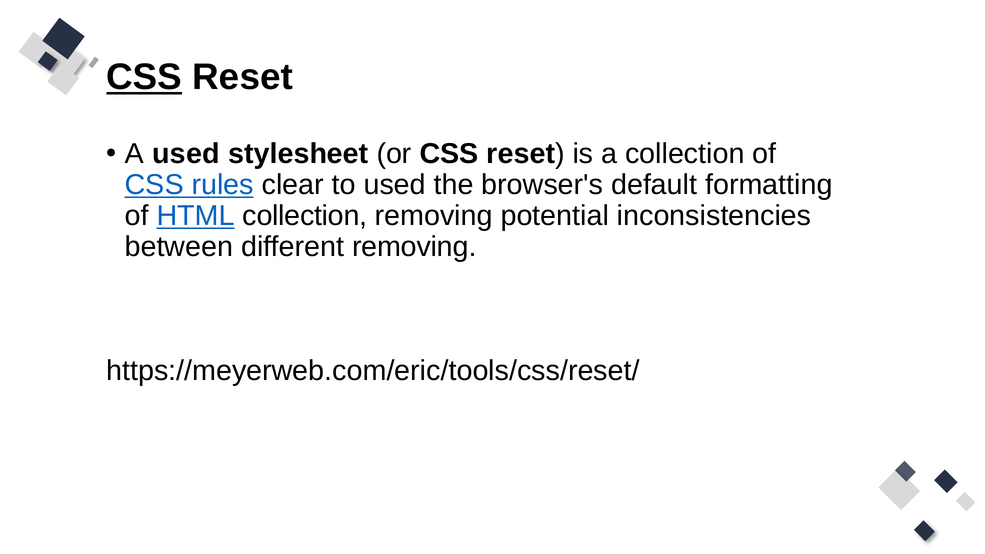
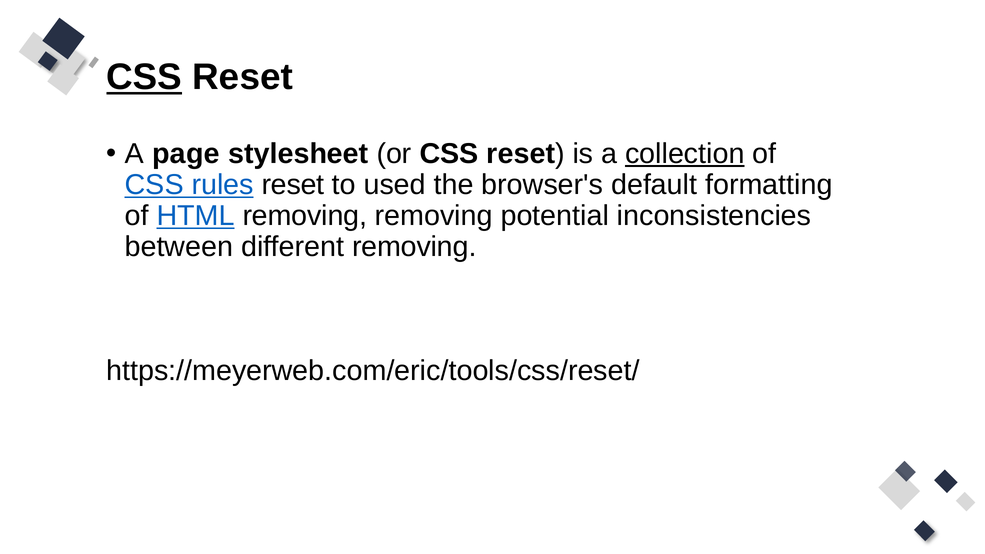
A used: used -> page
collection at (685, 154) underline: none -> present
rules clear: clear -> reset
HTML collection: collection -> removing
